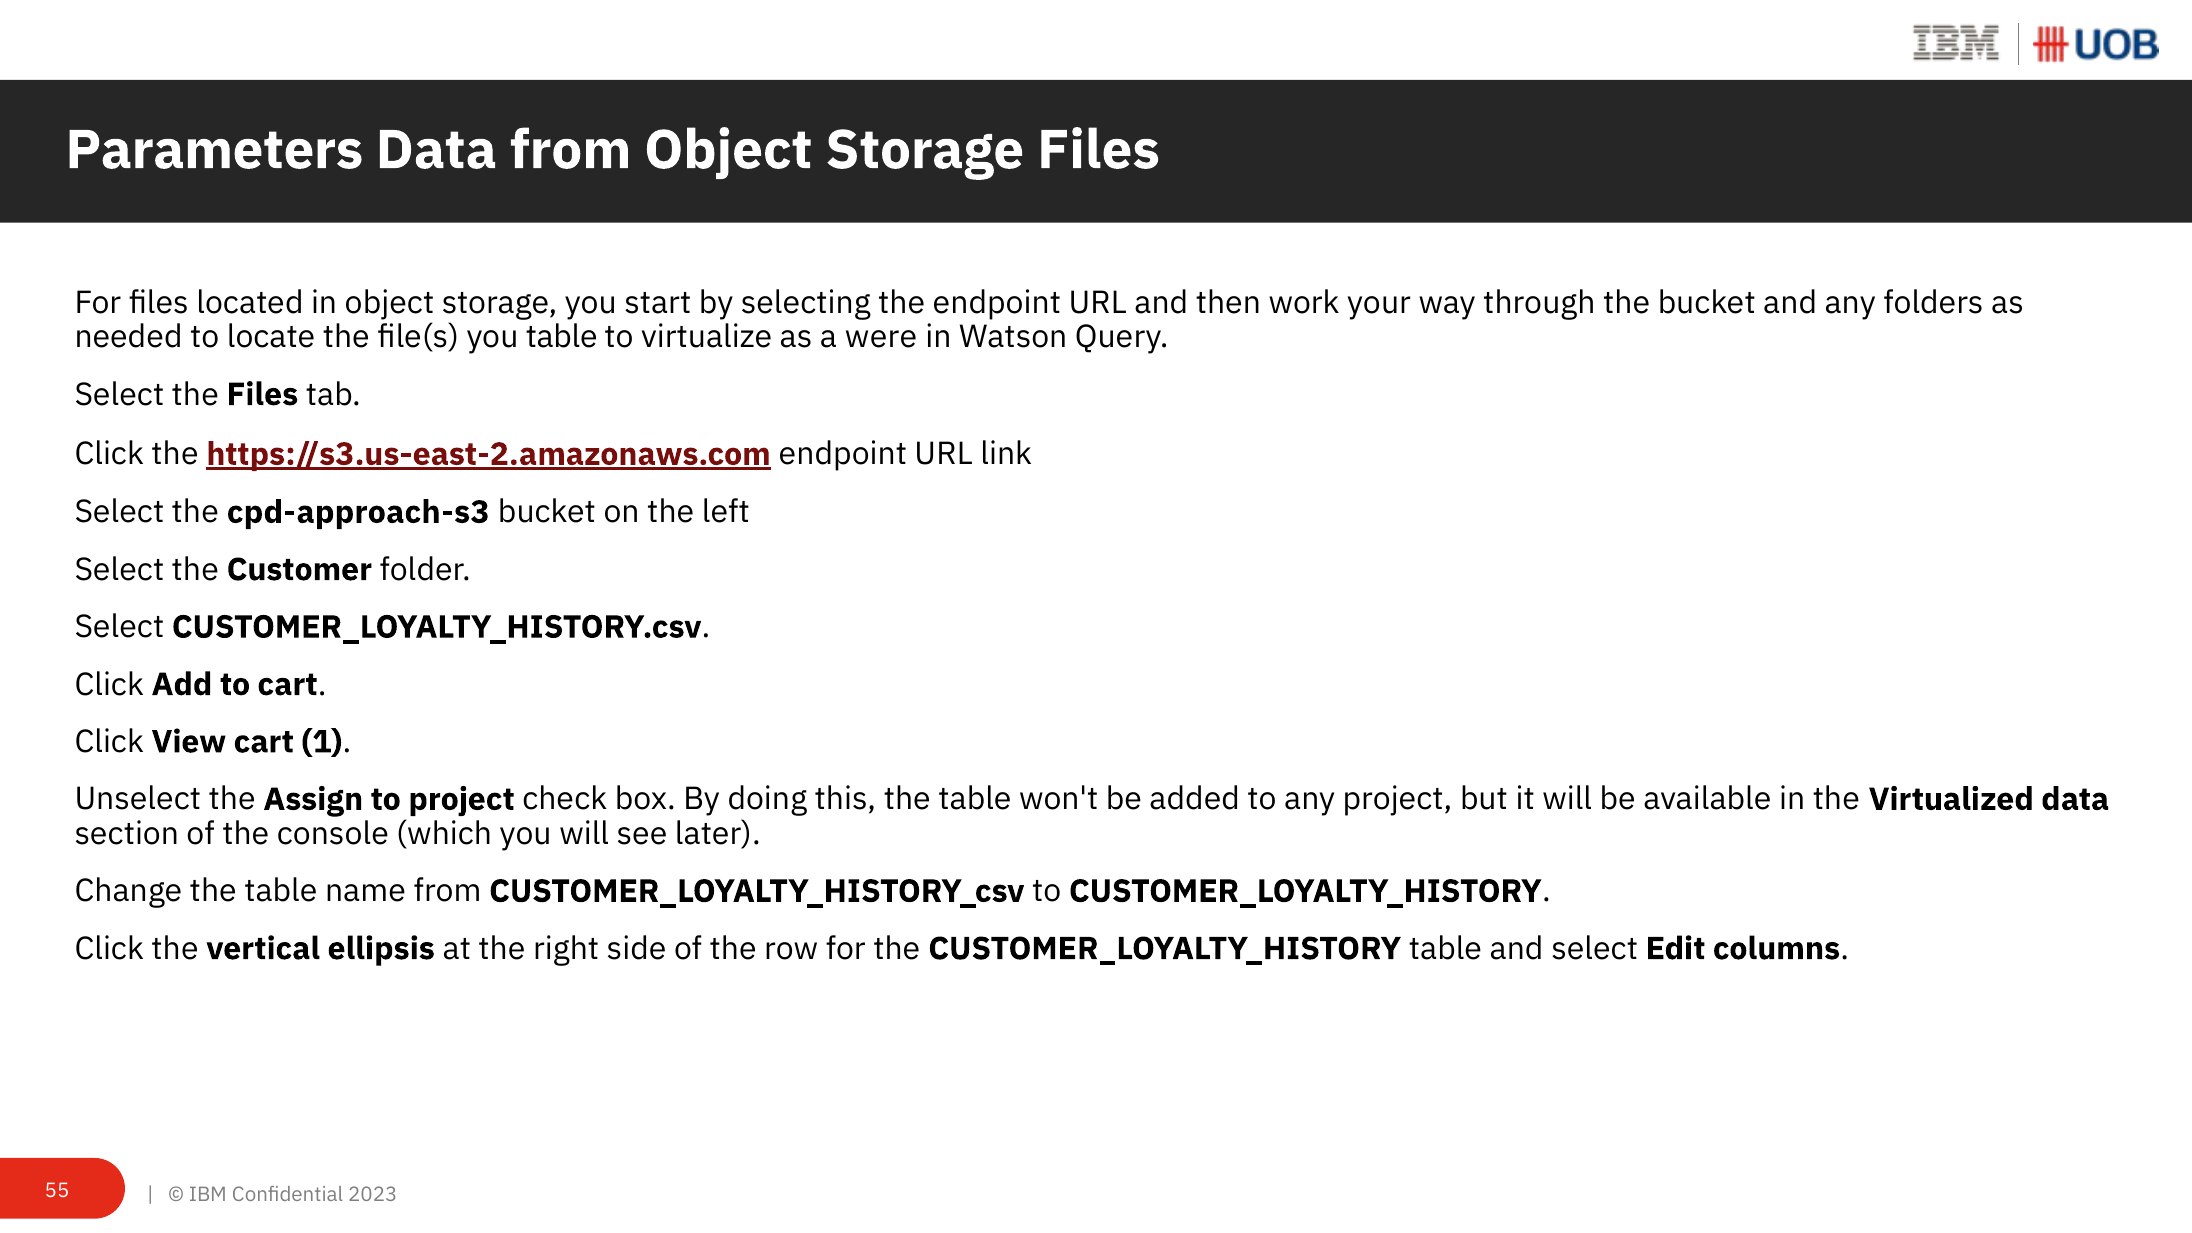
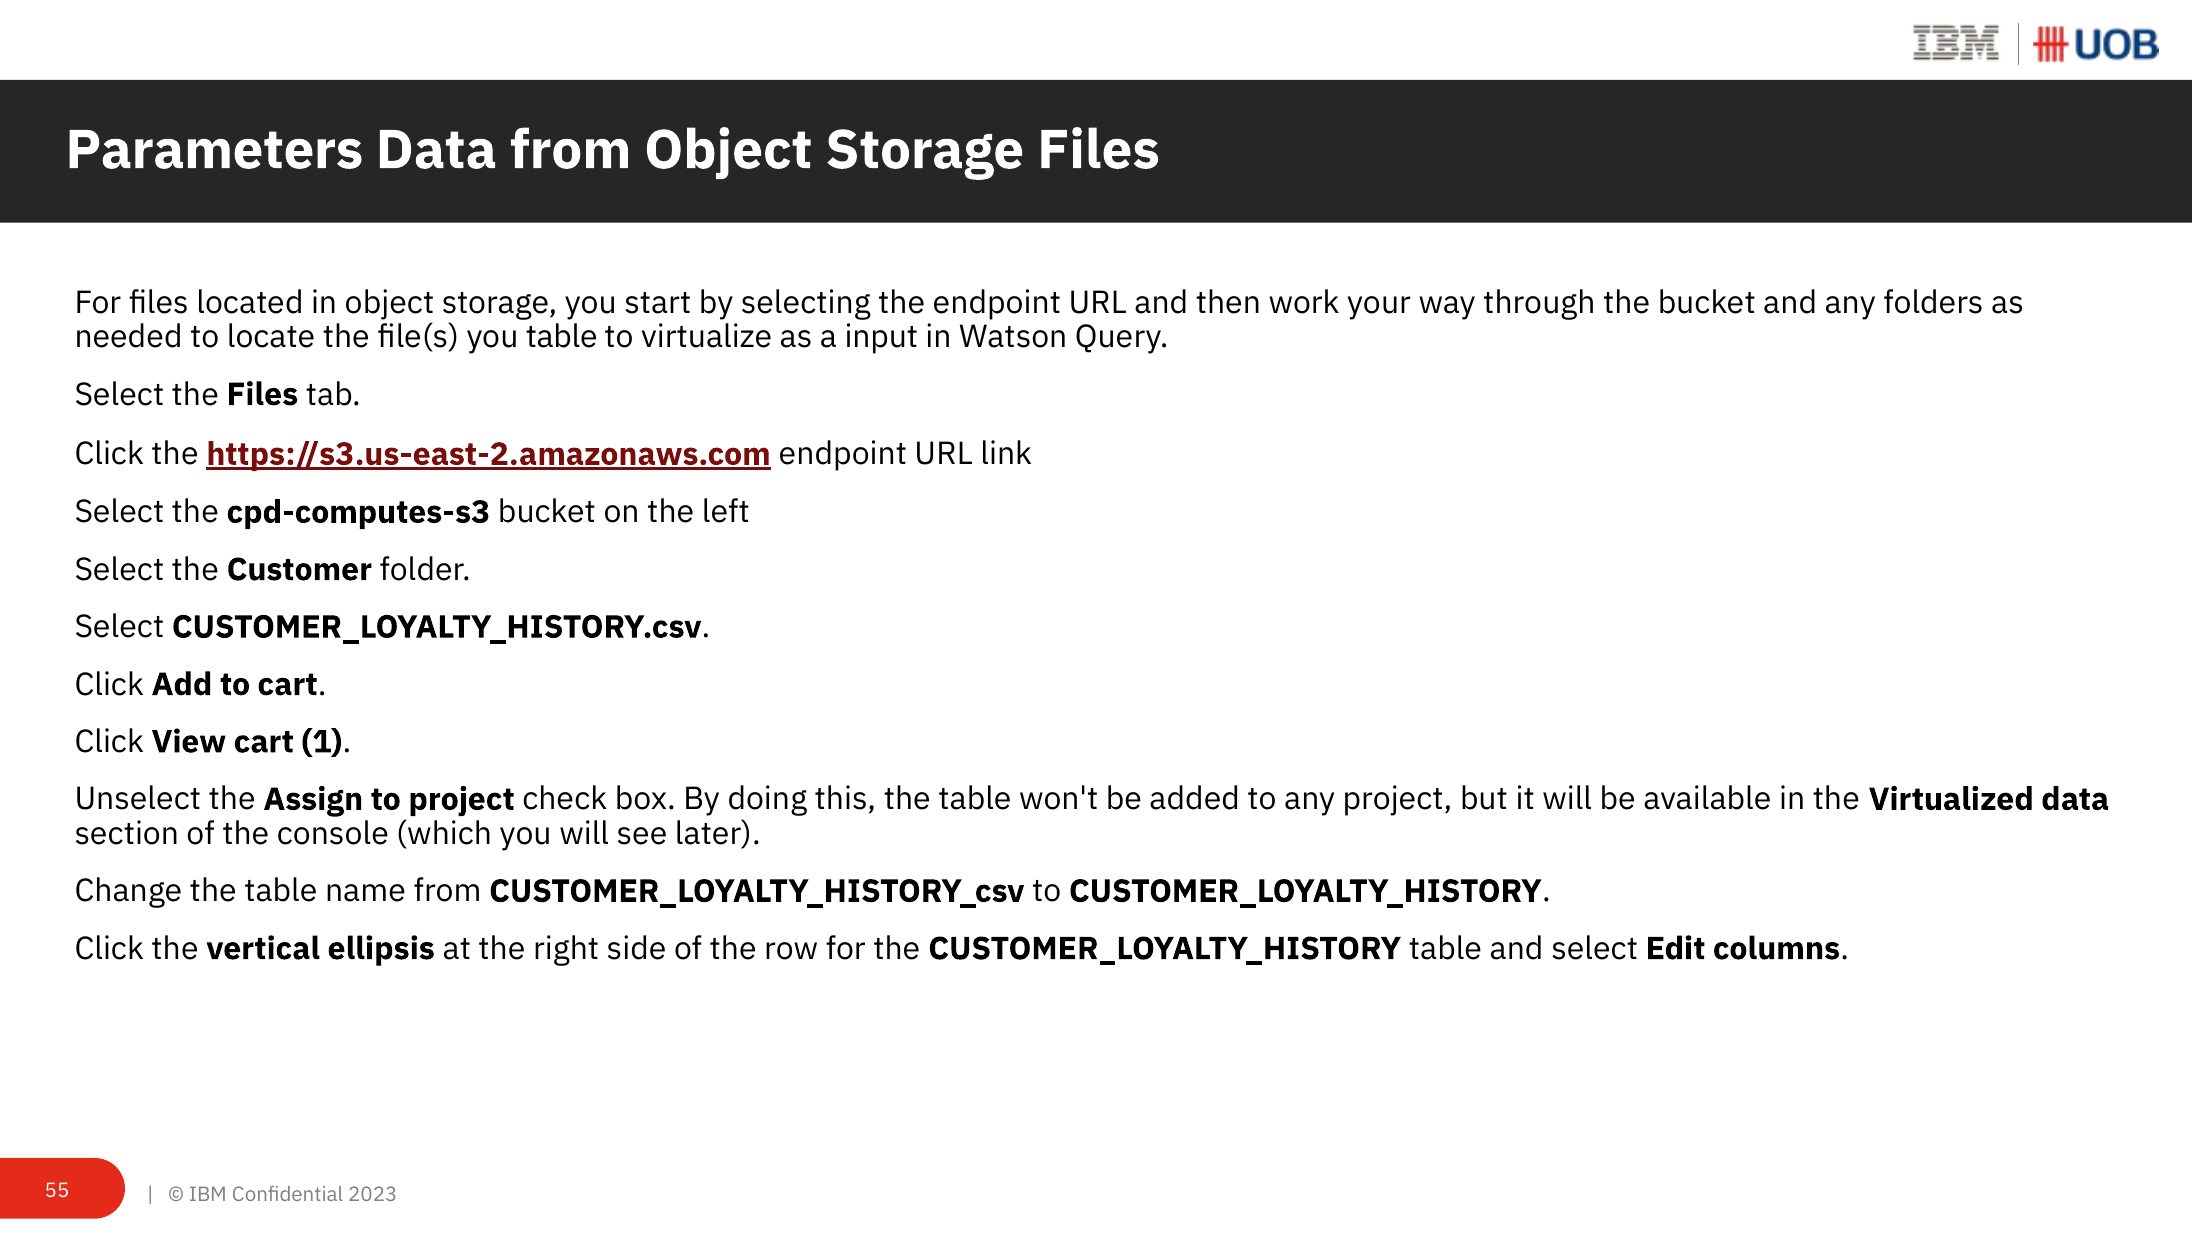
were: were -> input
cpd-approach-s3: cpd-approach-s3 -> cpd-computes-s3
